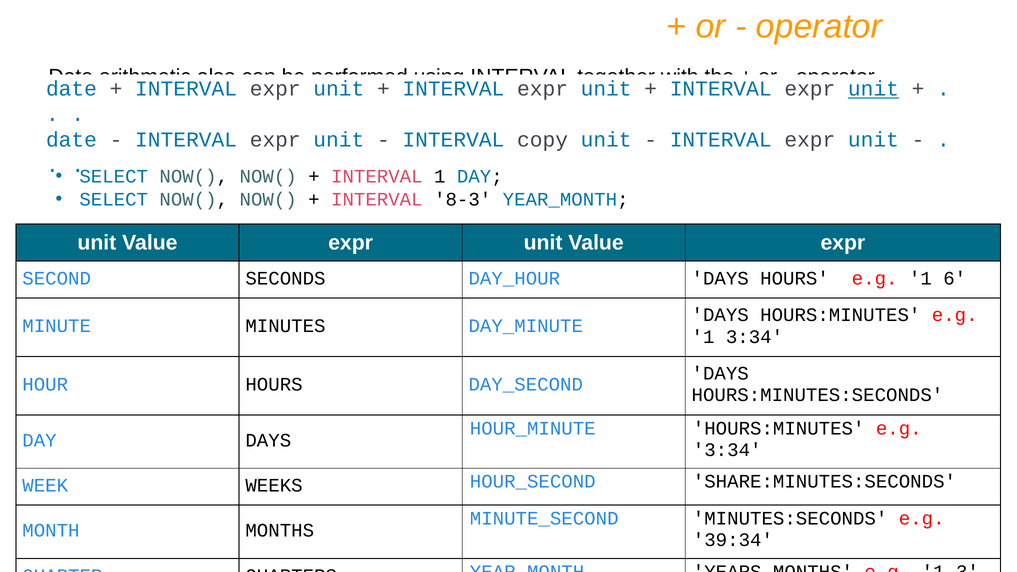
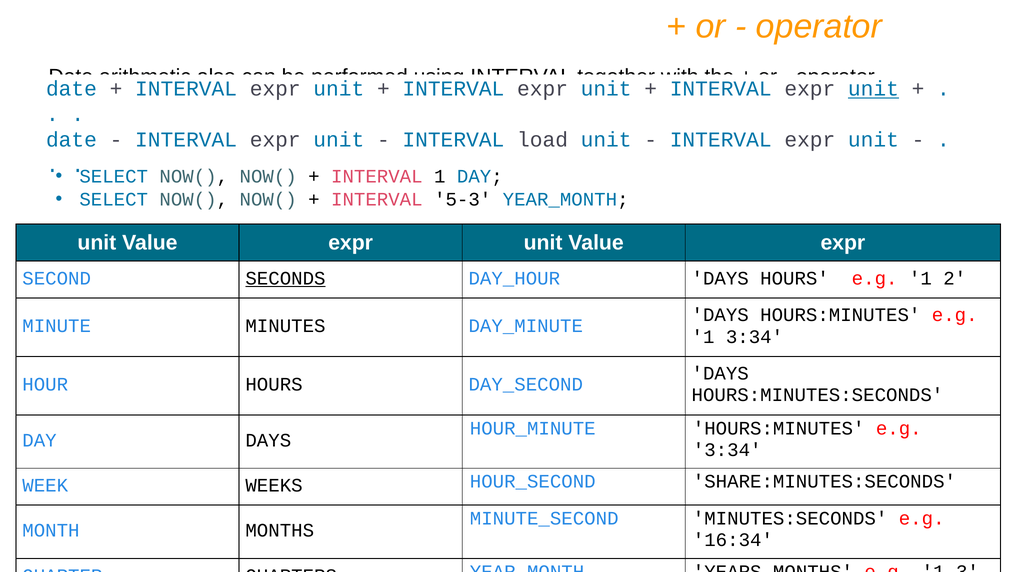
copy: copy -> load
8-3: 8-3 -> 5-3
SECONDS underline: none -> present
6: 6 -> 2
39:34: 39:34 -> 16:34
